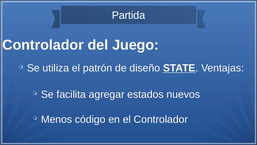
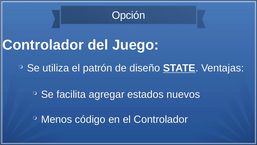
Partida: Partida -> Opción
